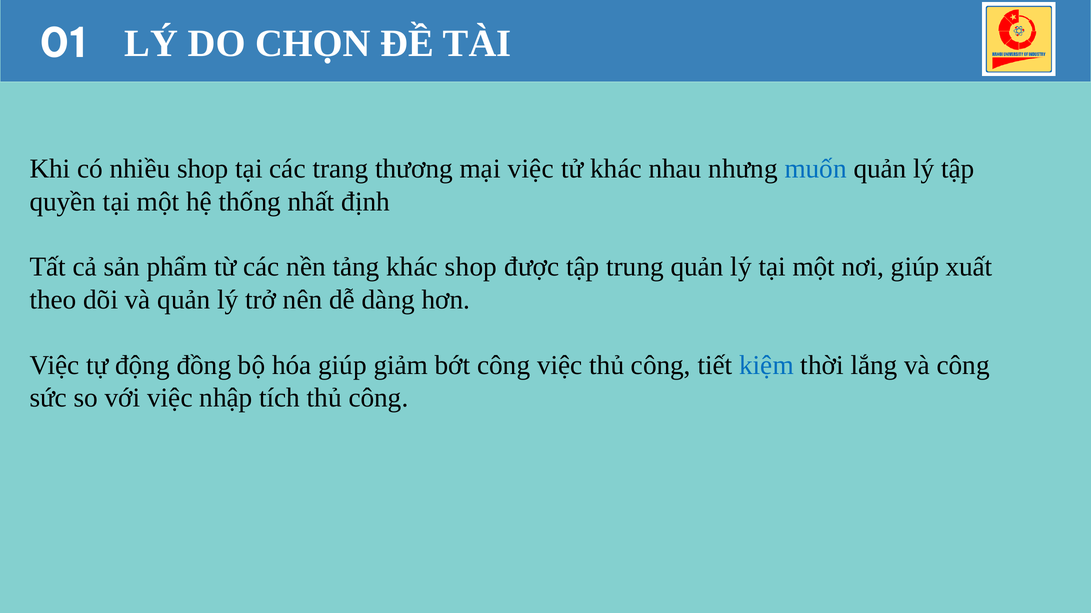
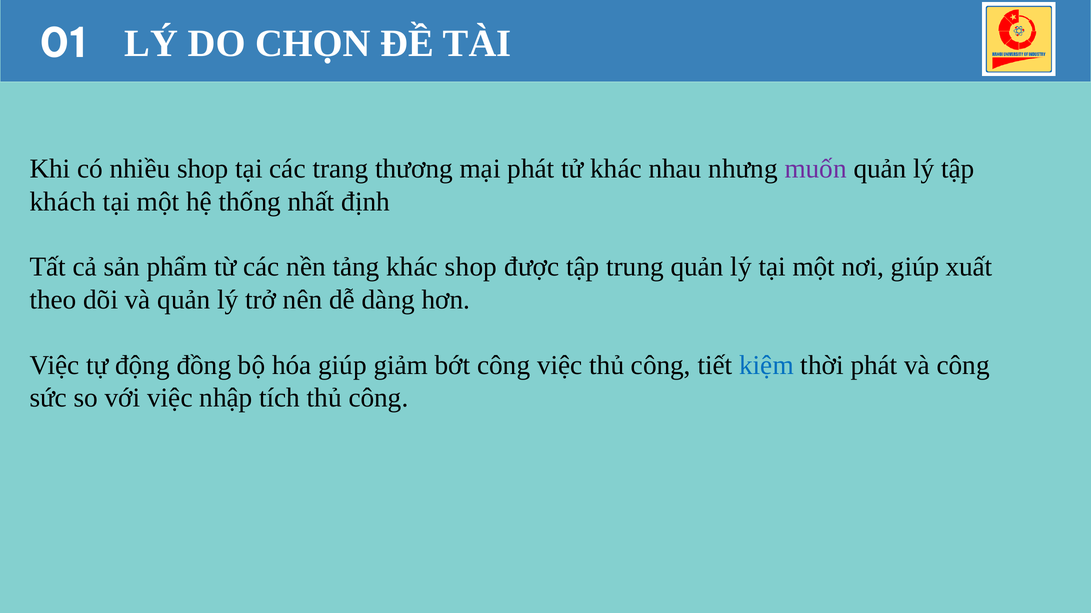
mại việc: việc -> phát
muốn colour: blue -> purple
quyền: quyền -> khách
thời lắng: lắng -> phát
